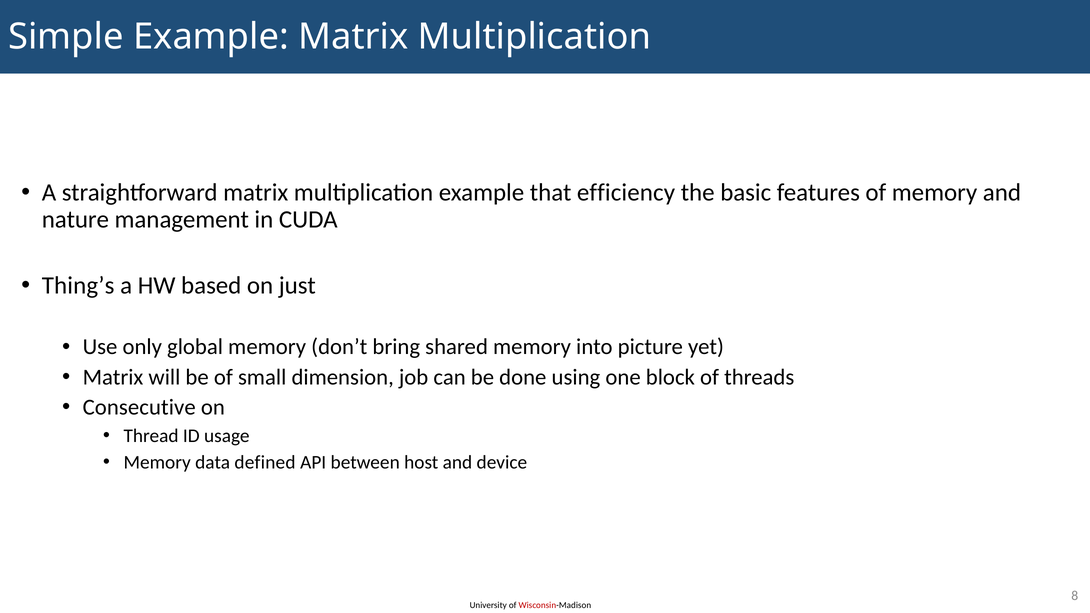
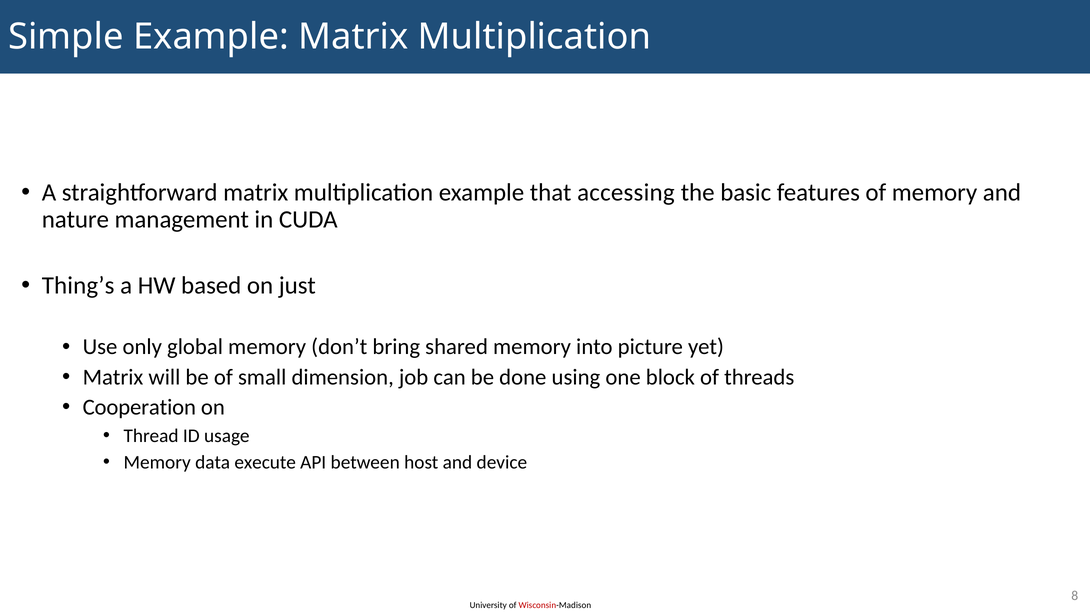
efficiency: efficiency -> accessing
Consecutive: Consecutive -> Cooperation
defined: defined -> execute
